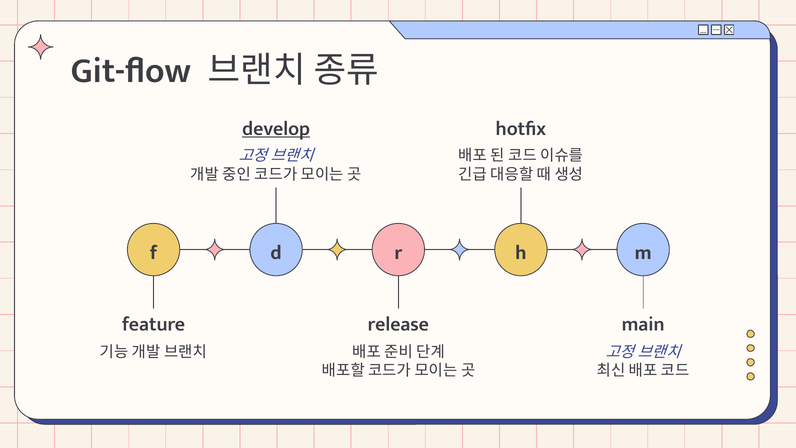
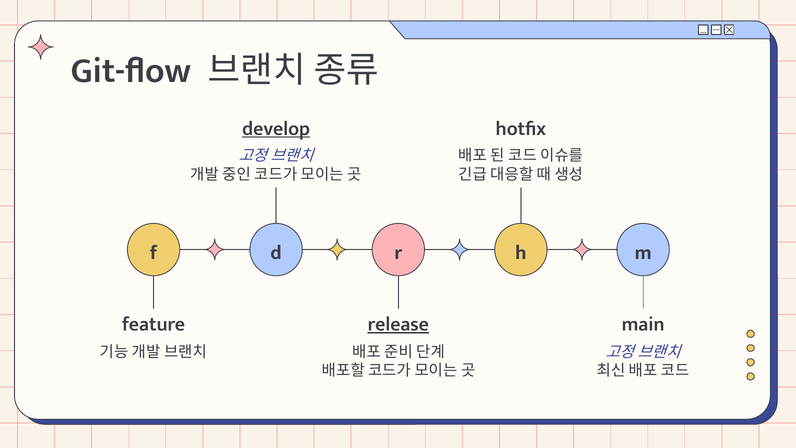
release underline: none -> present
